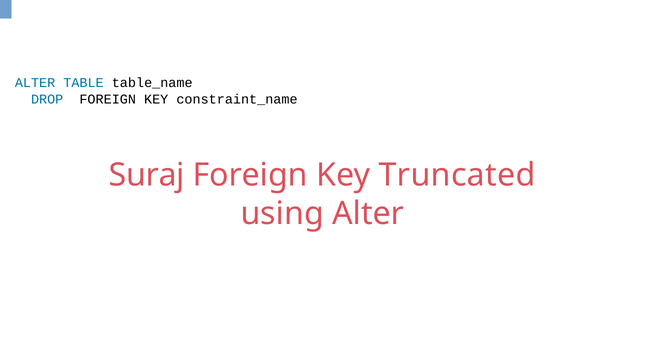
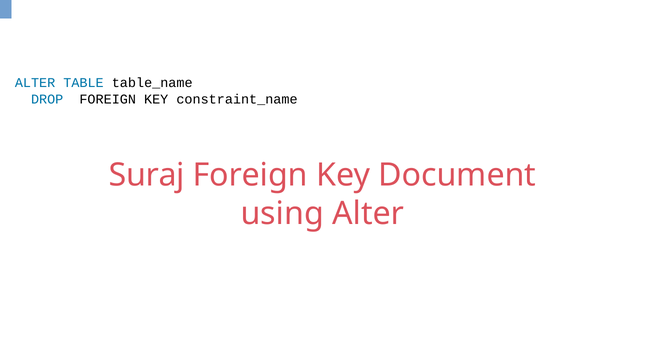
Truncated: Truncated -> Document
